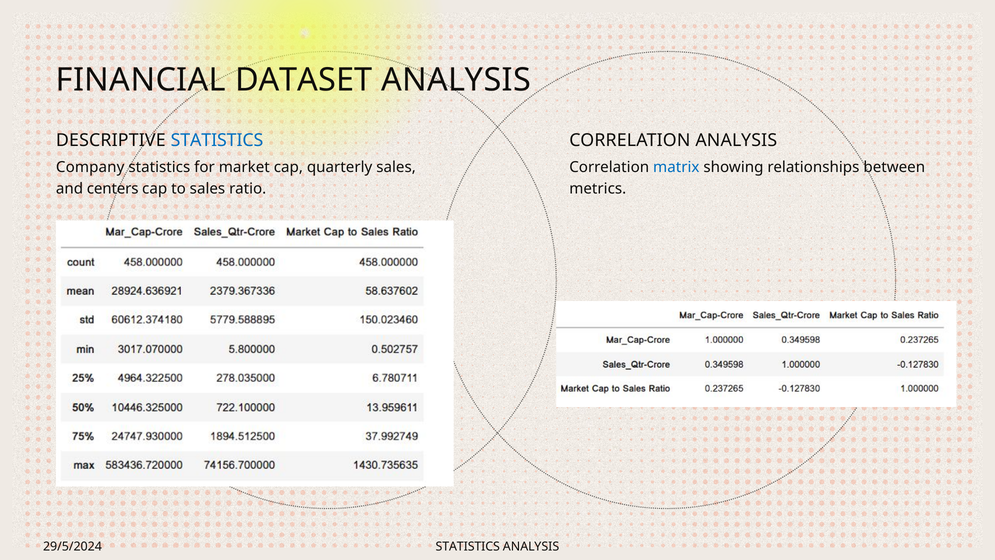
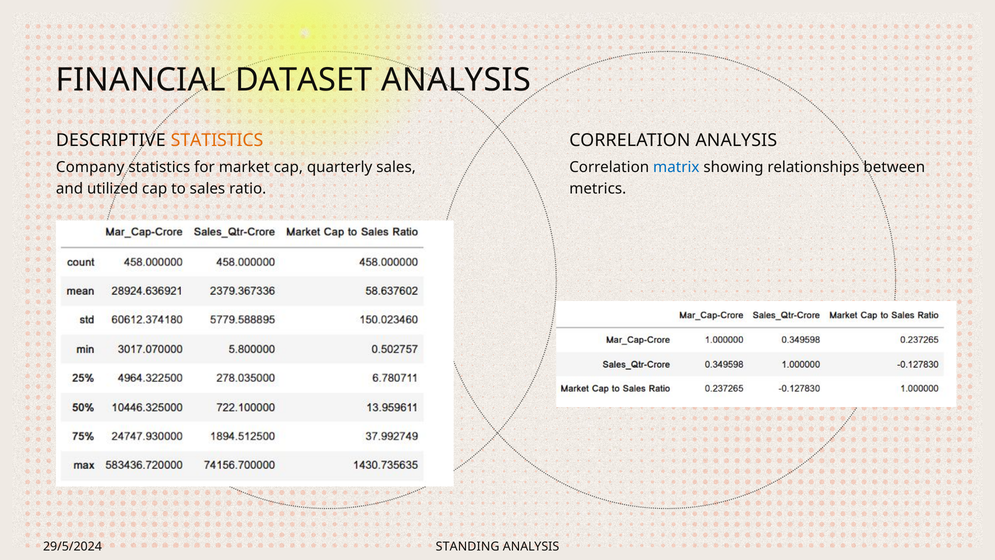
STATISTICS at (217, 140) colour: blue -> orange
centers: centers -> utilized
29/5/2024 STATISTICS: STATISTICS -> STANDING
